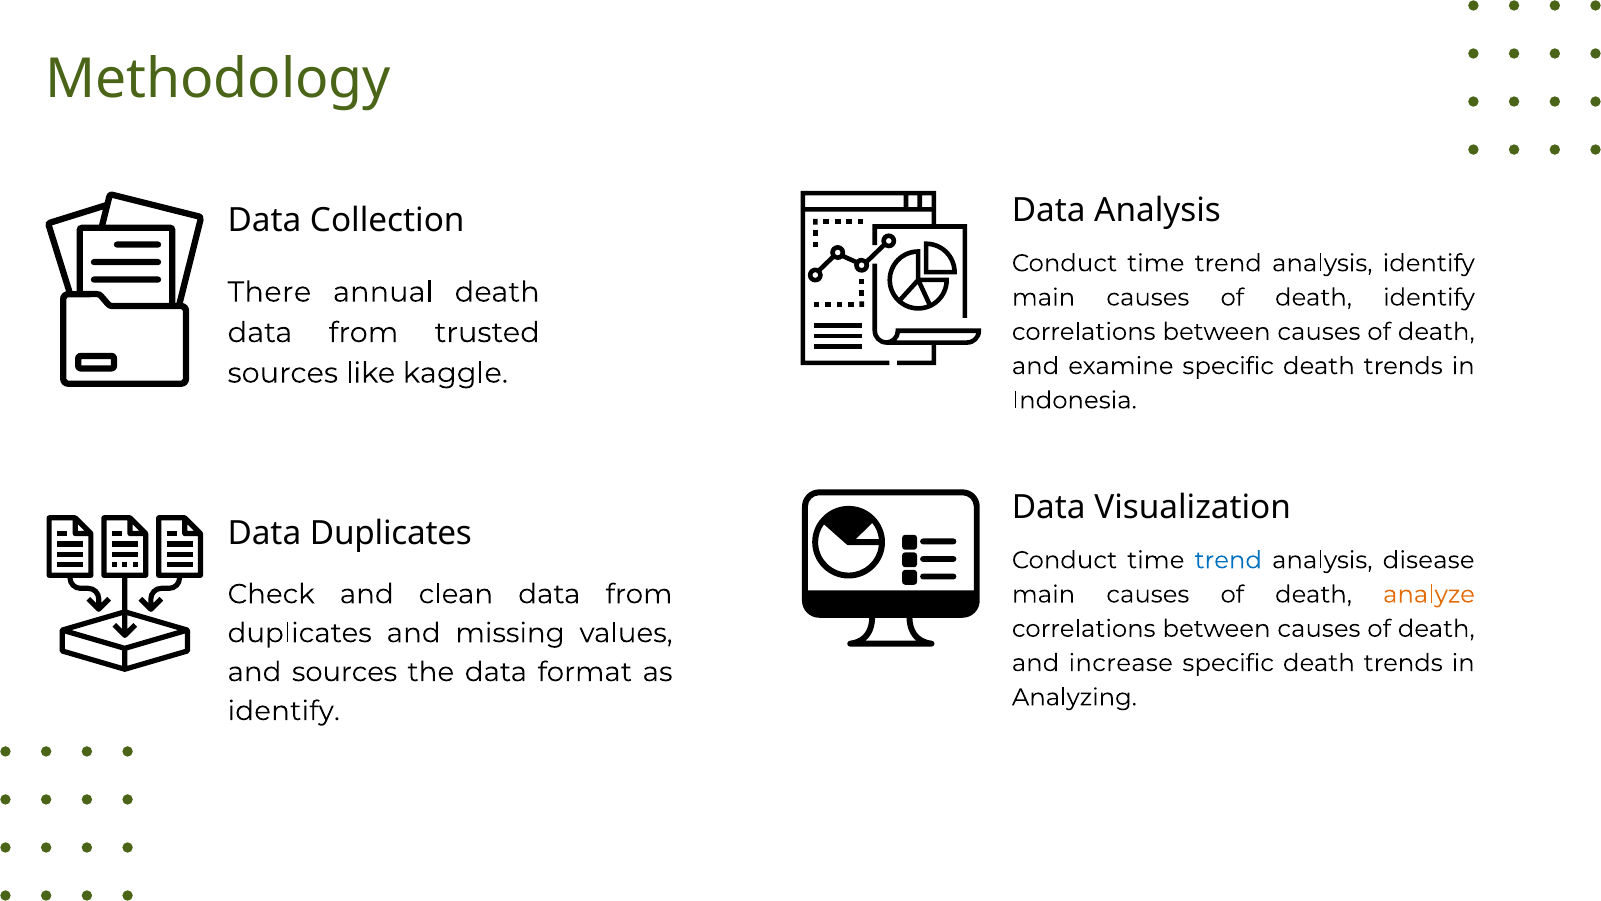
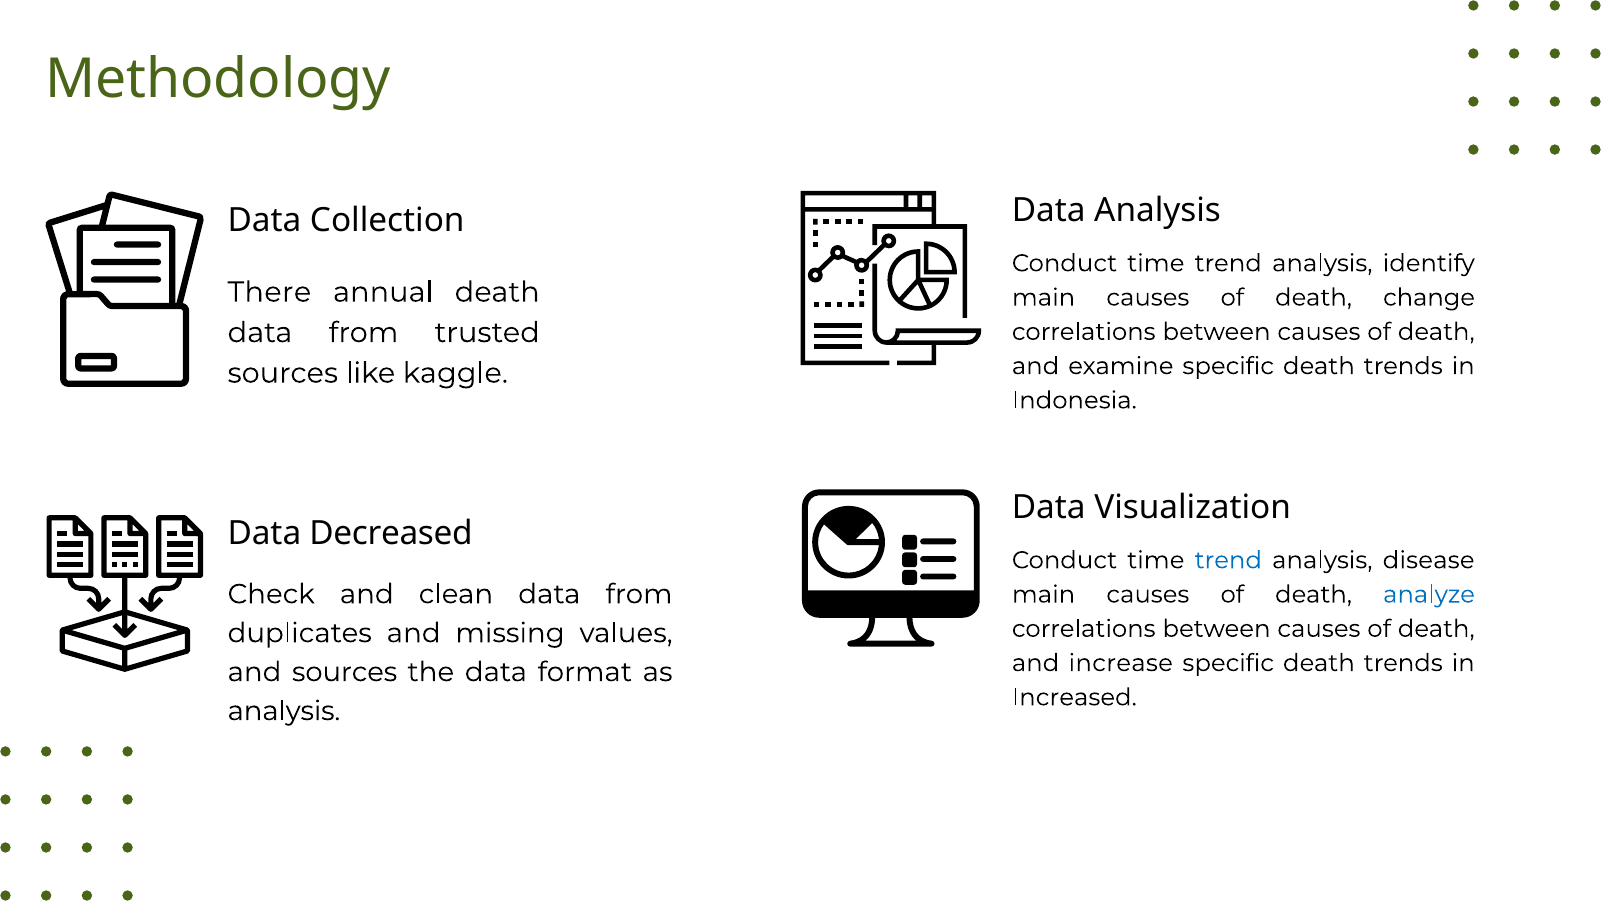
death identify: identify -> change
Data Duplicates: Duplicates -> Decreased
analyze colour: orange -> blue
Analyzing: Analyzing -> Increased
identify at (284, 711): identify -> analysis
